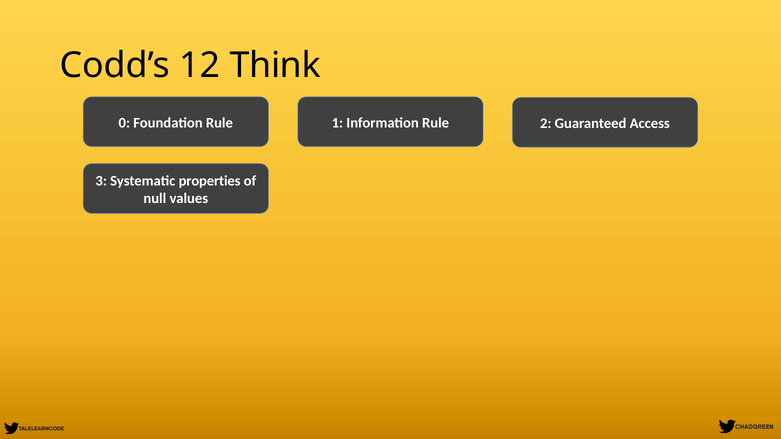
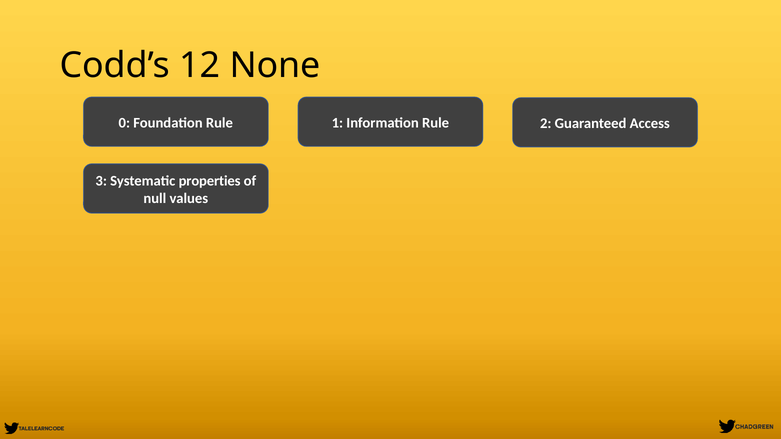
Think: Think -> None
